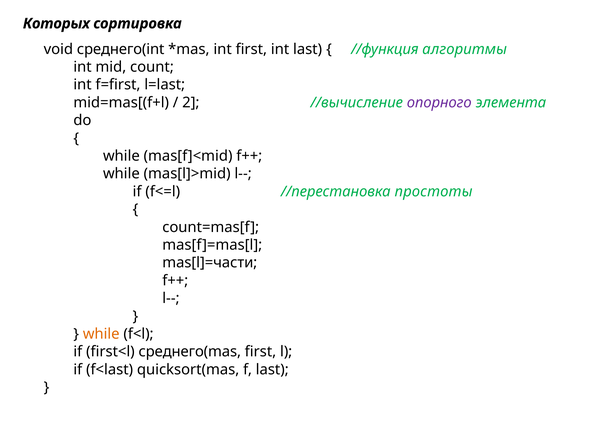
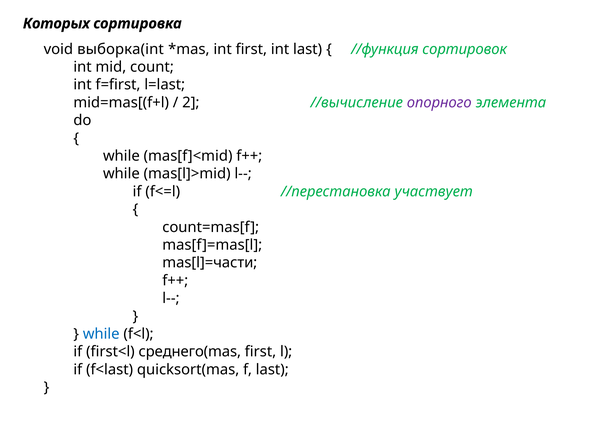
среднего(int: среднего(int -> выборка(int
алгоритмы: алгоритмы -> сортировок
простоты: простоты -> участвует
while at (101, 334) colour: orange -> blue
